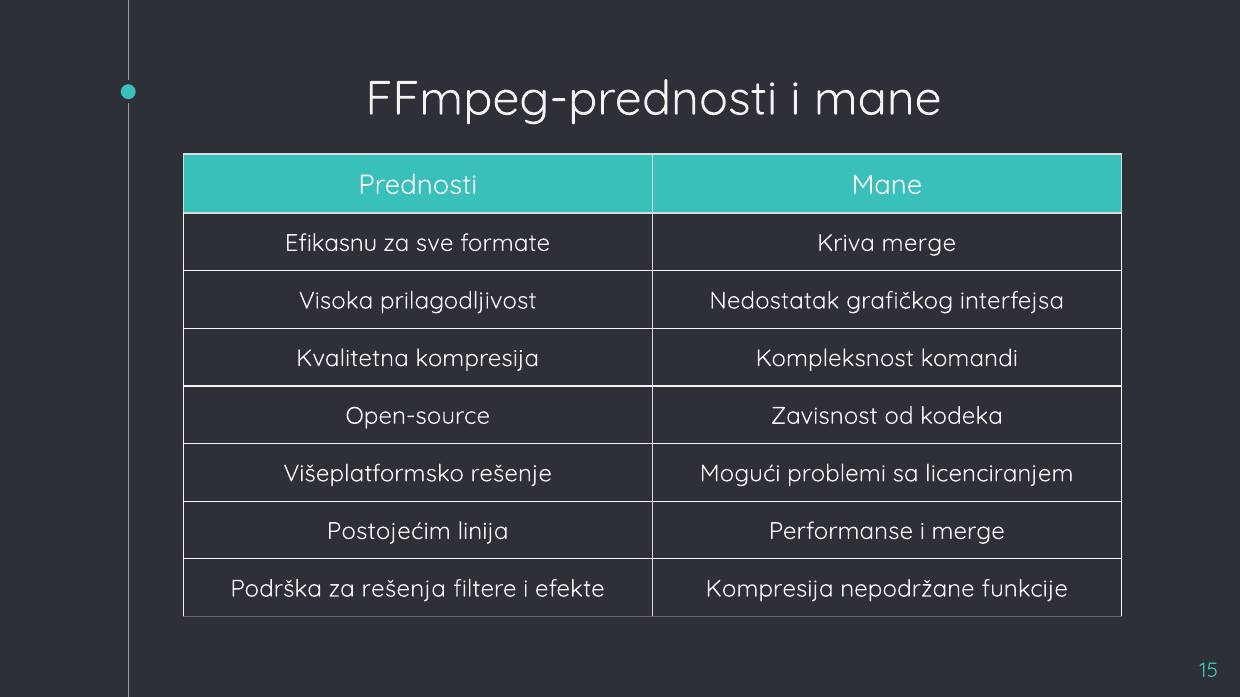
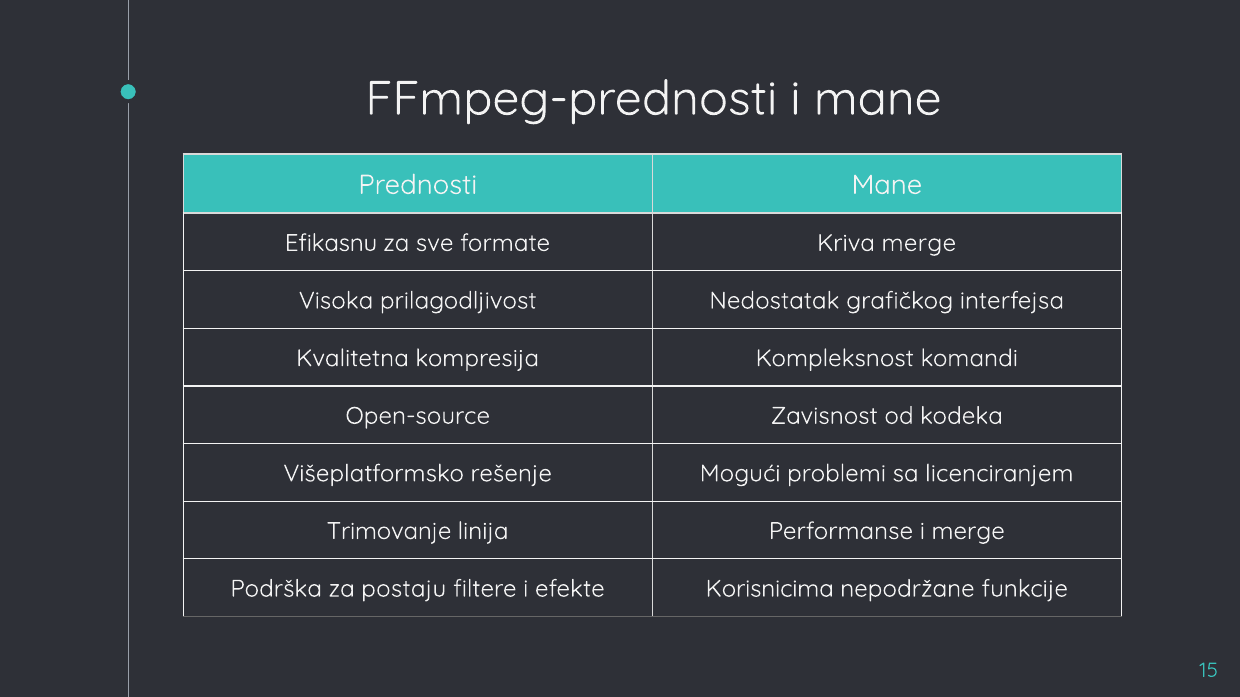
Postojećim: Postojećim -> Trimovanje
rešenja: rešenja -> postaju
efekte Kompresija: Kompresija -> Korisnicima
